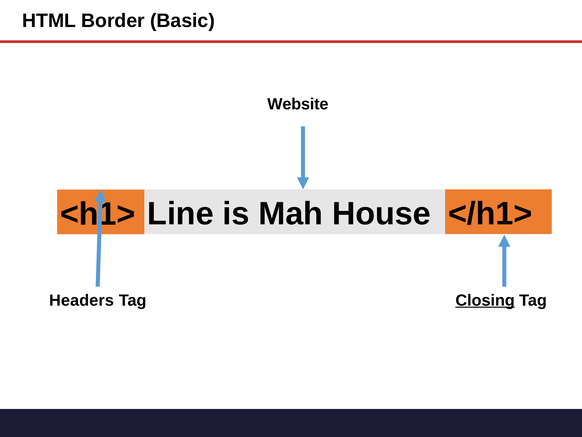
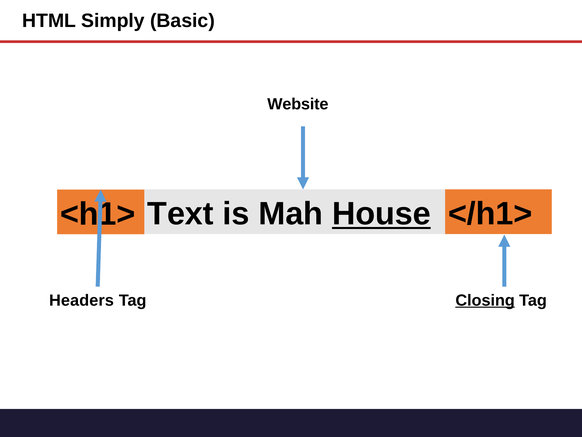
Border: Border -> Simply
Line: Line -> Text
House underline: none -> present
